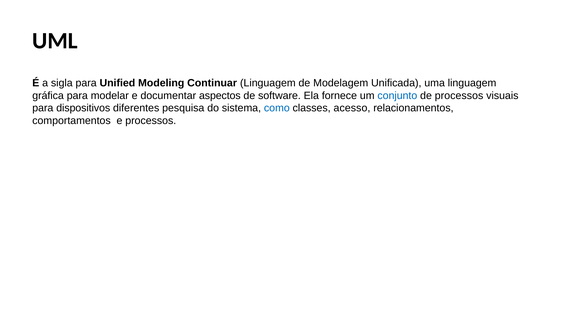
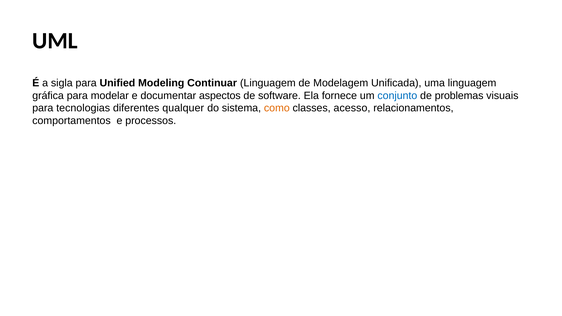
de processos: processos -> problemas
dispositivos: dispositivos -> tecnologias
pesquisa: pesquisa -> qualquer
como colour: blue -> orange
